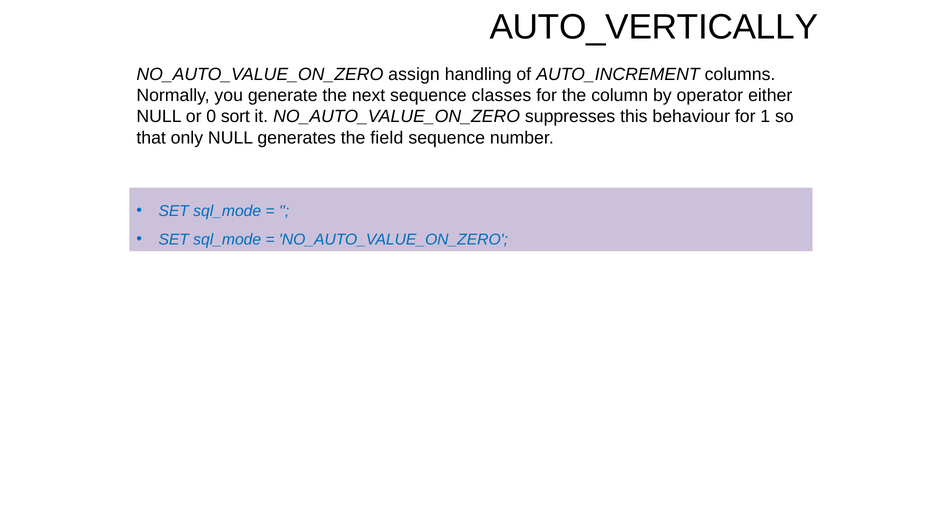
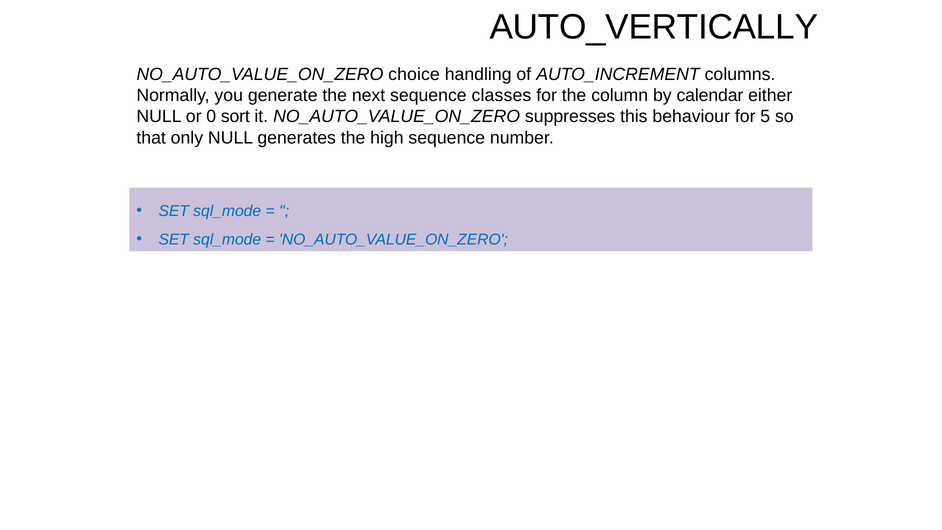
assign: assign -> choice
operator: operator -> calendar
1: 1 -> 5
field: field -> high
